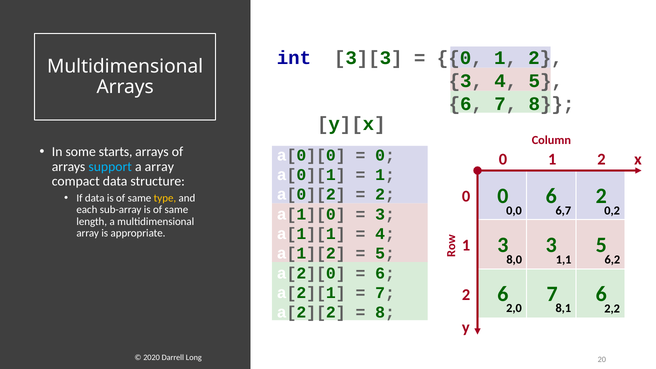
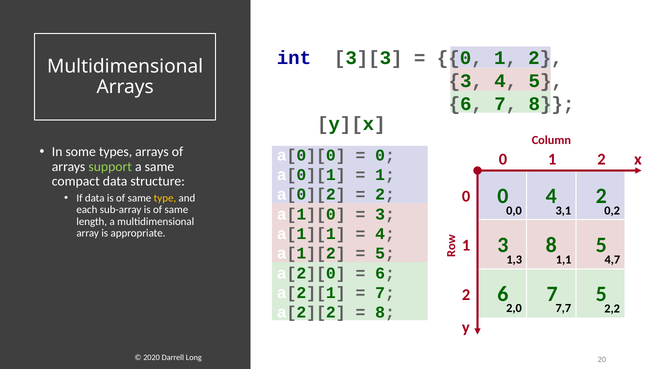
starts: starts -> types
support colour: light blue -> light green
a array: array -> same
0 6: 6 -> 4
6,7: 6,7 -> 3,1
3 3: 3 -> 8
8,0: 8,0 -> 1,3
6,2: 6,2 -> 4,7
7 6: 6 -> 5
8,1: 8,1 -> 7,7
